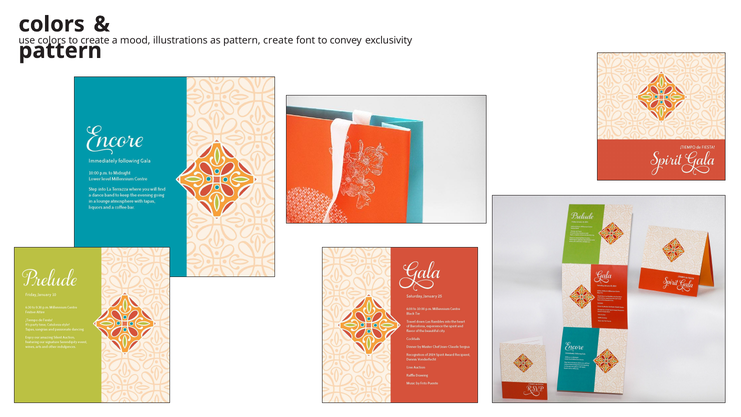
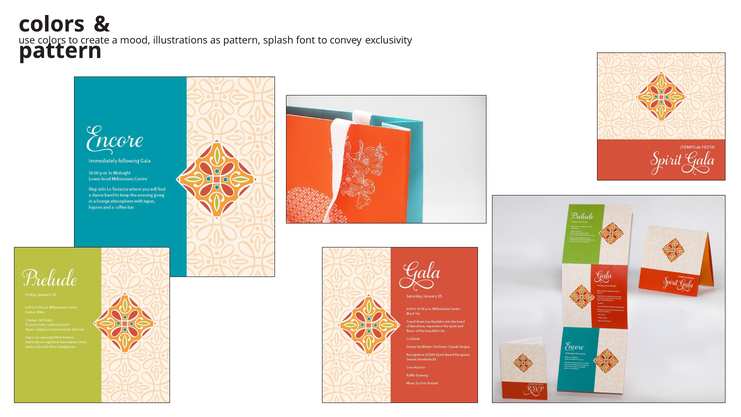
pattern create: create -> splash
